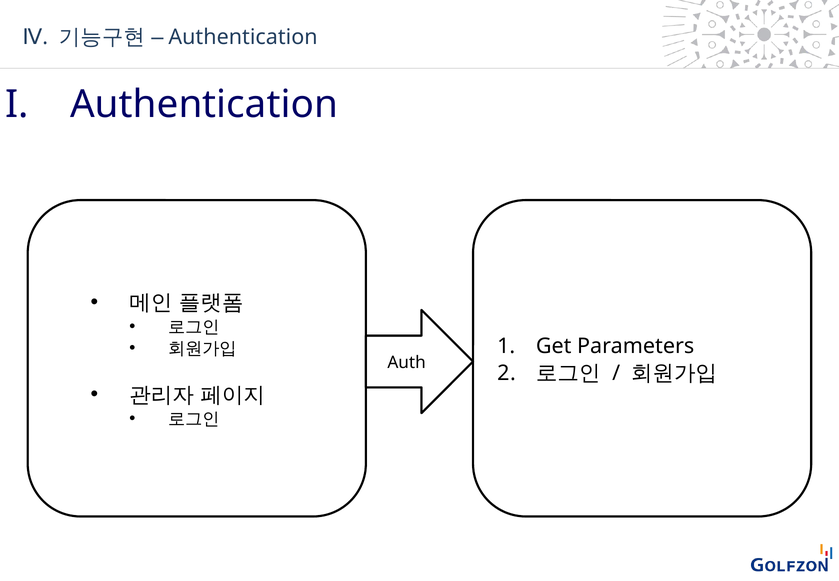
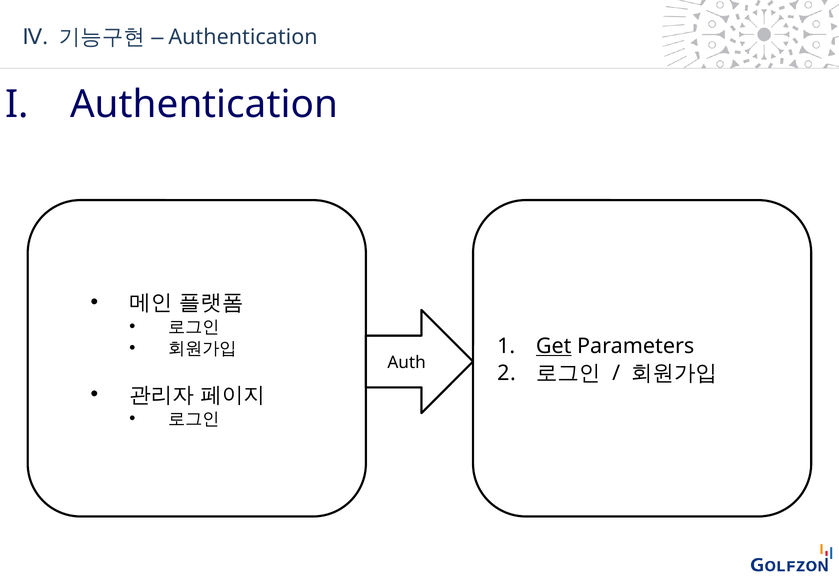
Get underline: none -> present
